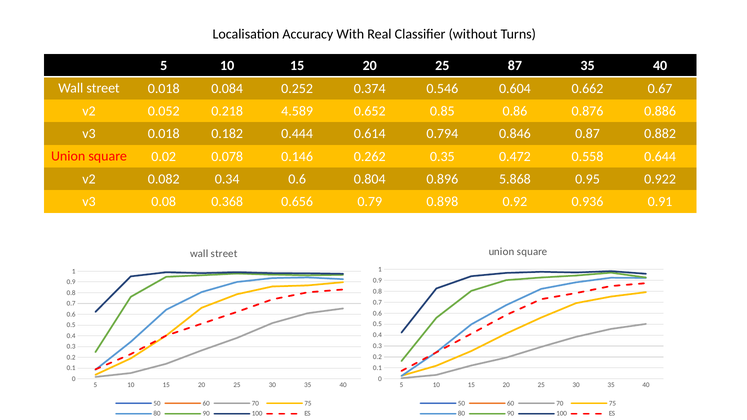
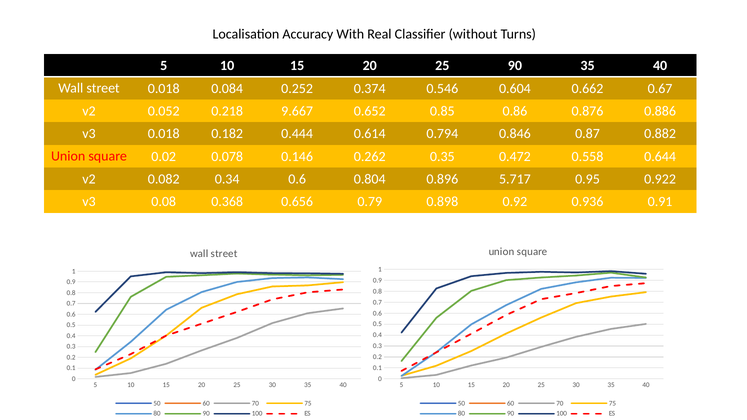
25 87: 87 -> 90
4.589: 4.589 -> 9.667
5.868: 5.868 -> 5.717
